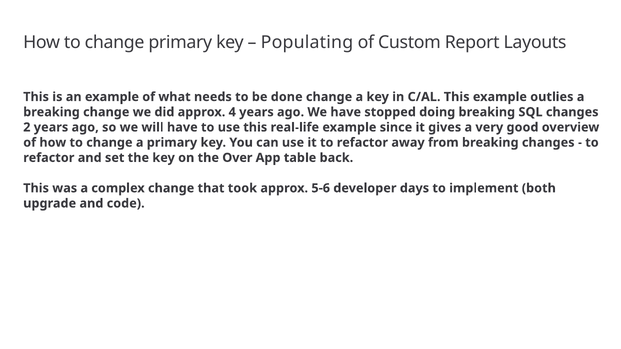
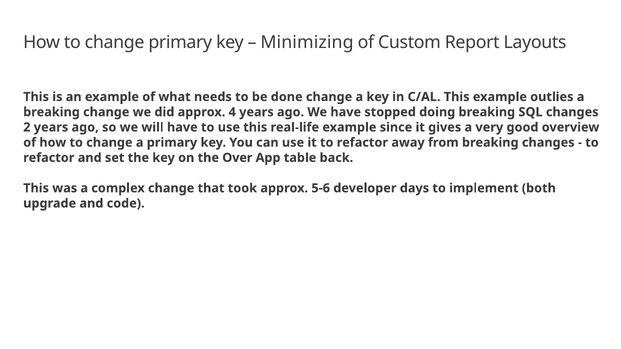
Populating: Populating -> Minimizing
